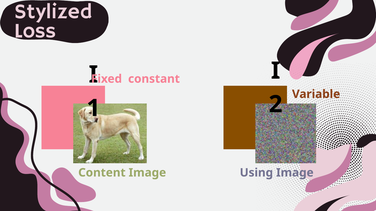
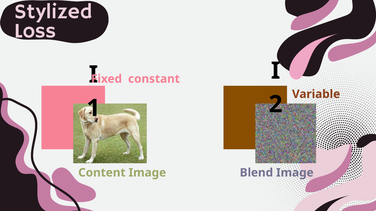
Using: Using -> Blend
